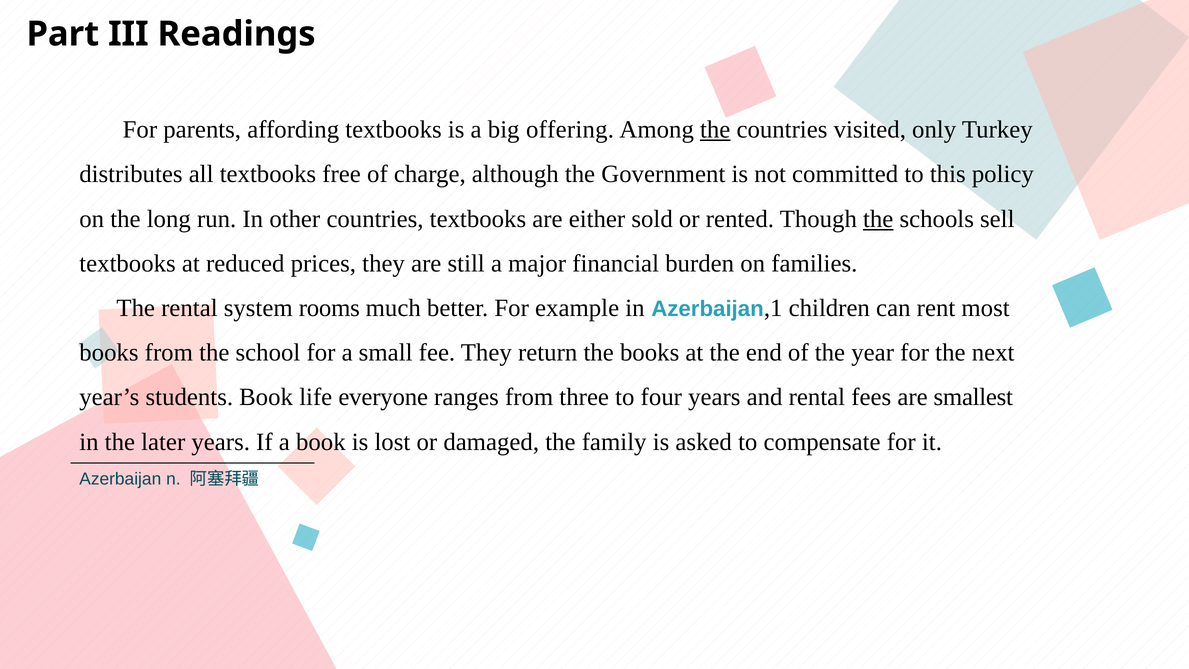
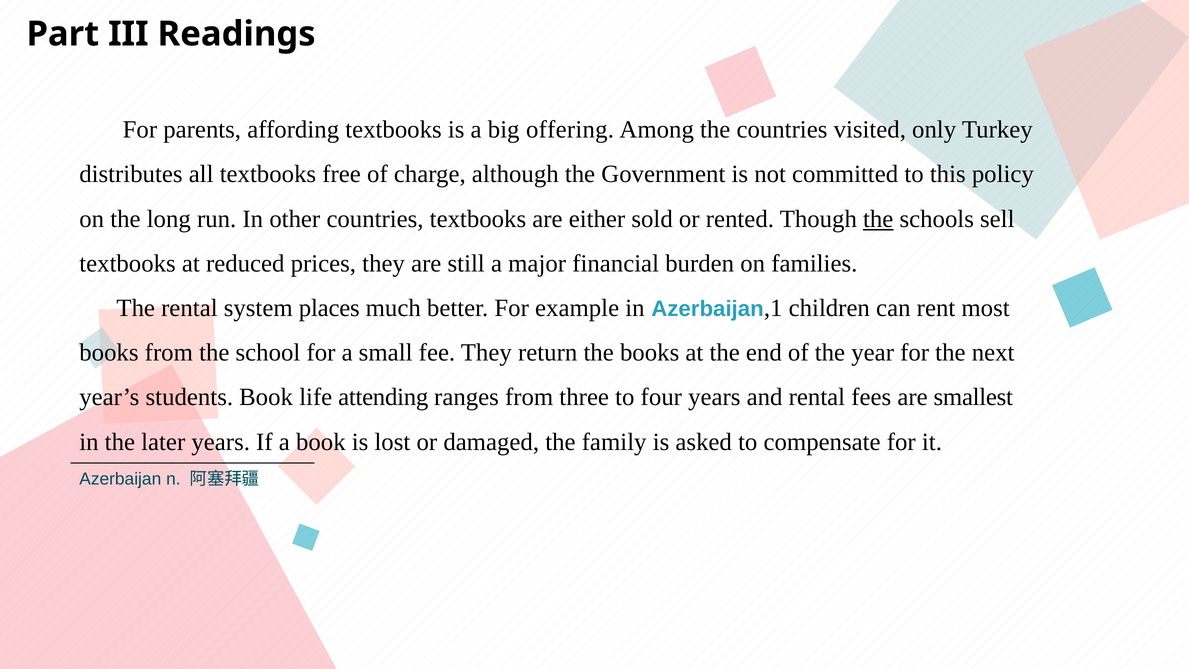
the at (715, 130) underline: present -> none
rooms: rooms -> places
everyone: everyone -> attending
